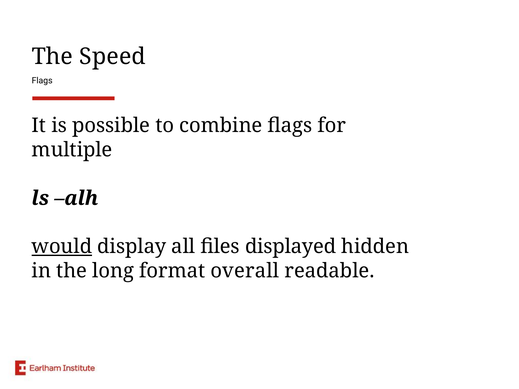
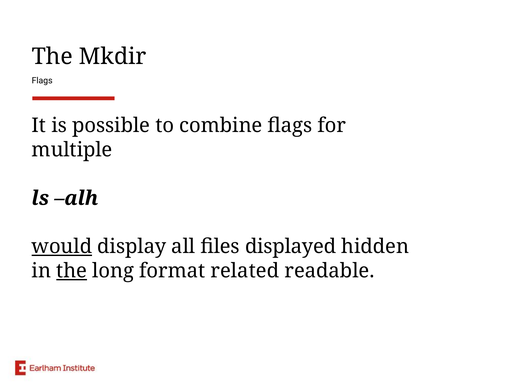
Speed: Speed -> Mkdir
the at (72, 271) underline: none -> present
overall: overall -> related
